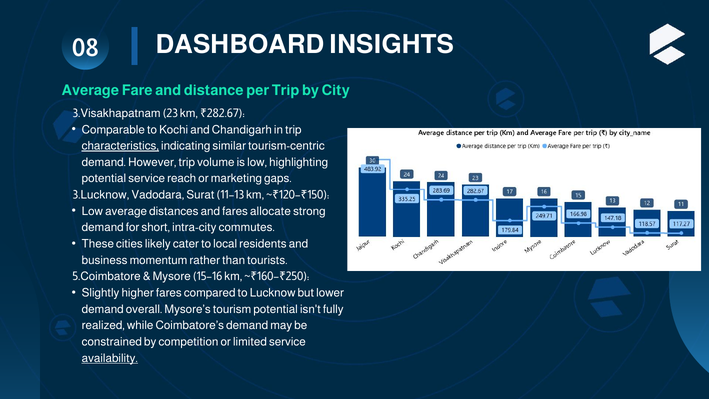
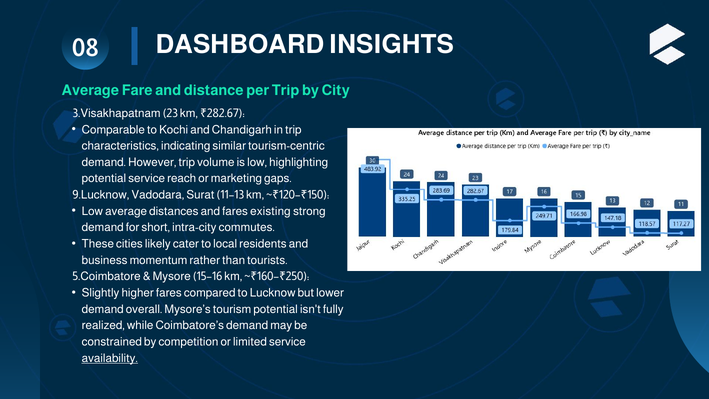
characteristics underline: present -> none
3.Lucknow: 3.Lucknow -> 9.Lucknow
allocate: allocate -> existing
